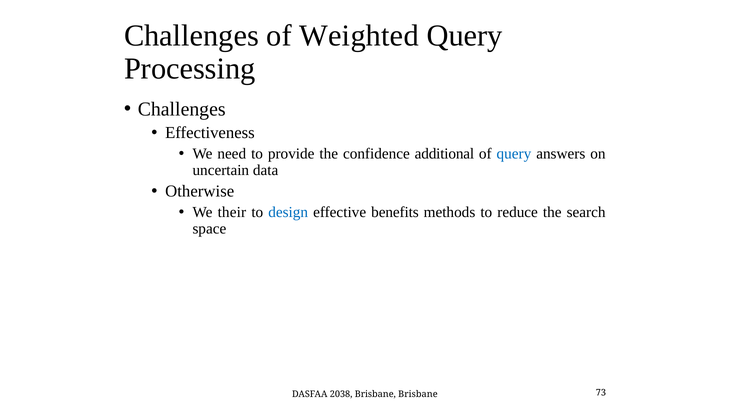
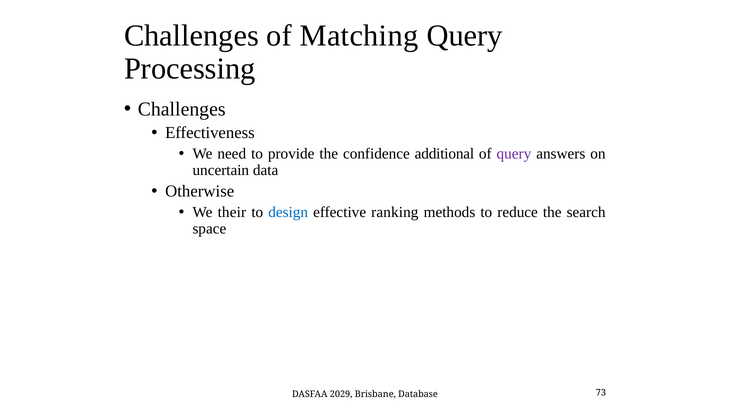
Weighted: Weighted -> Matching
query at (514, 154) colour: blue -> purple
benefits: benefits -> ranking
2038: 2038 -> 2029
Brisbane Brisbane: Brisbane -> Database
